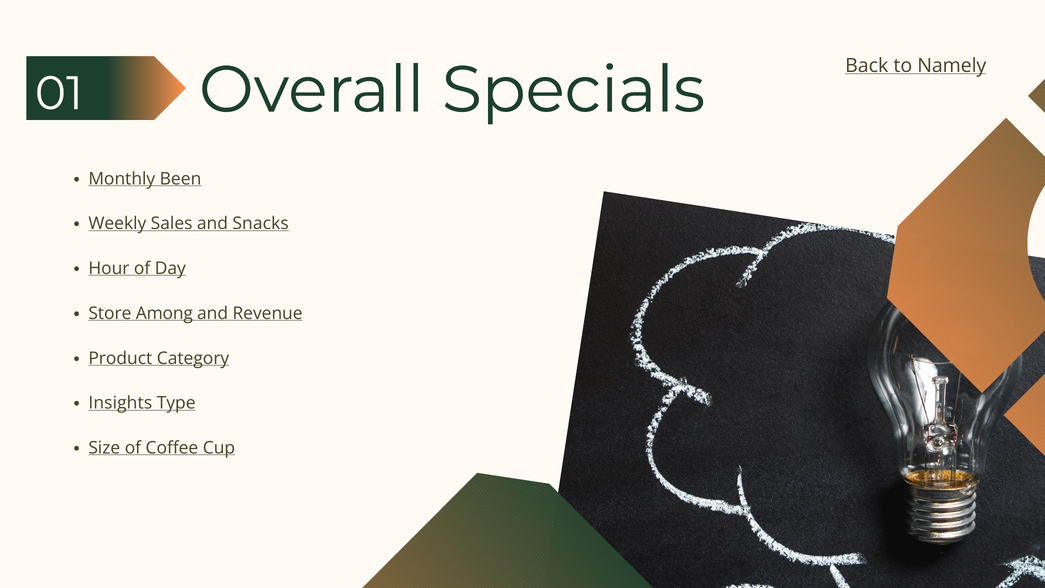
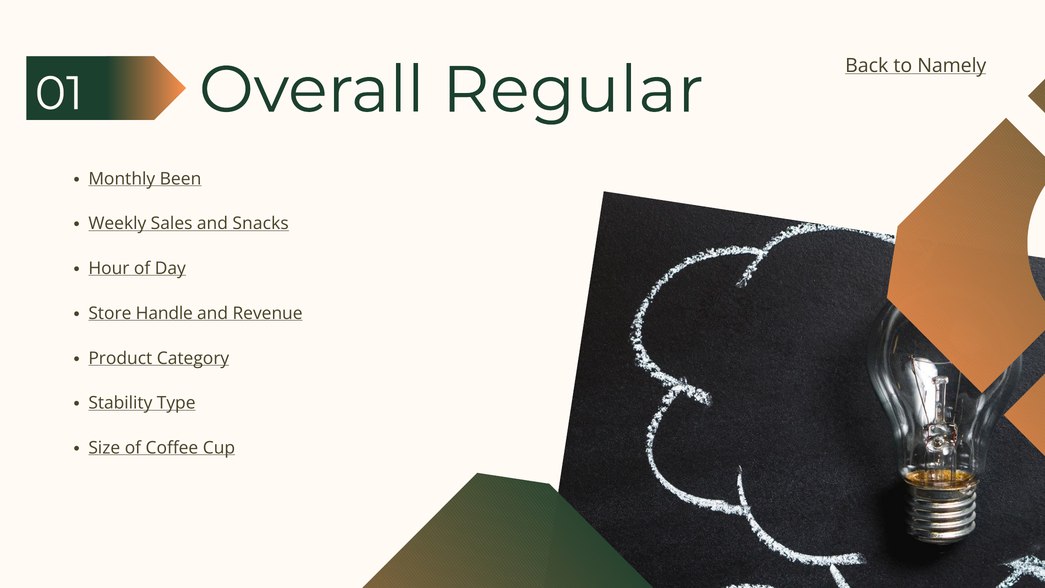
Specials: Specials -> Regular
Among: Among -> Handle
Insights: Insights -> Stability
